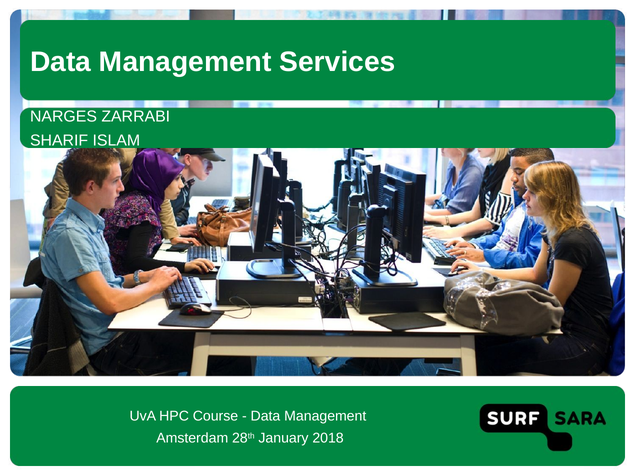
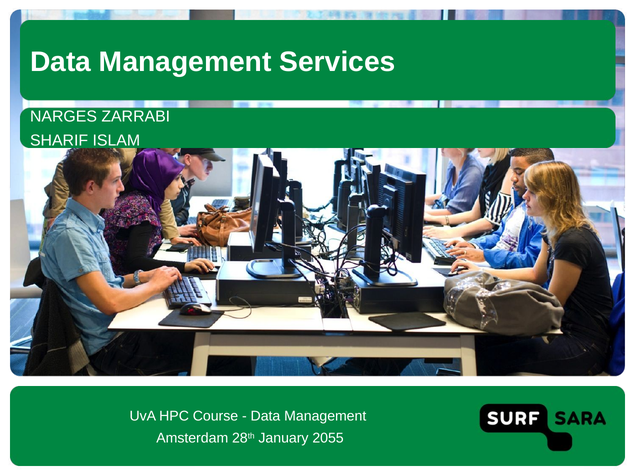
2018: 2018 -> 2055
